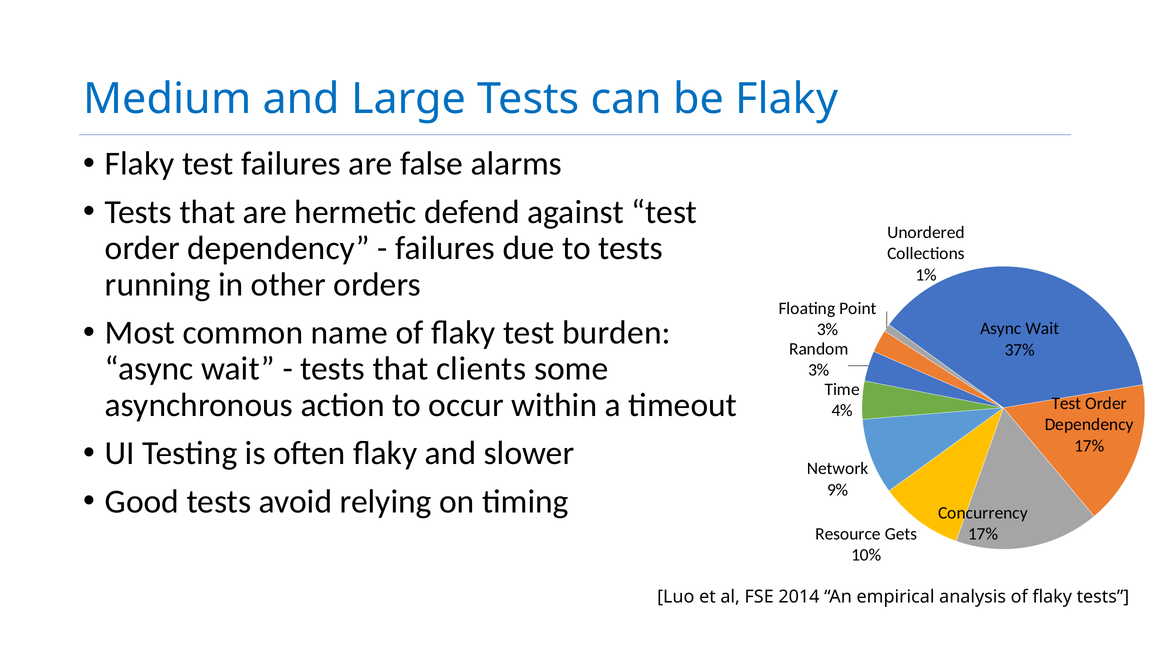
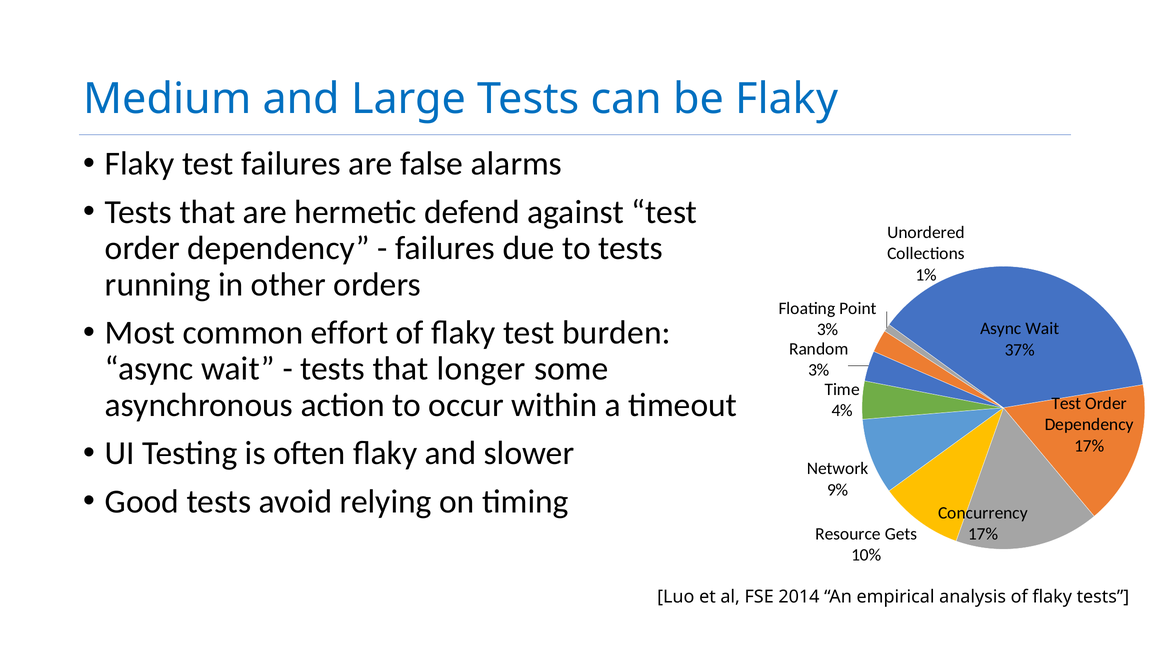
name: name -> effort
clients: clients -> longer
